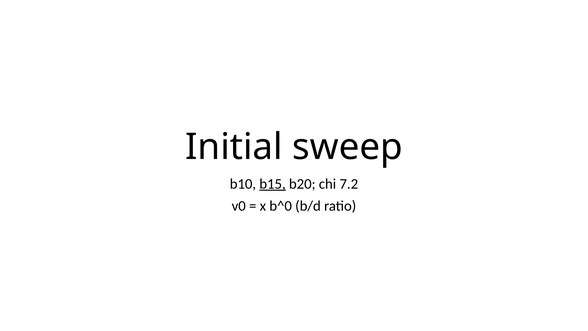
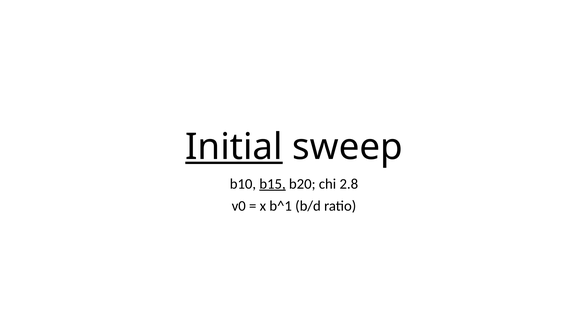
Initial underline: none -> present
7.2: 7.2 -> 2.8
b^0: b^0 -> b^1
